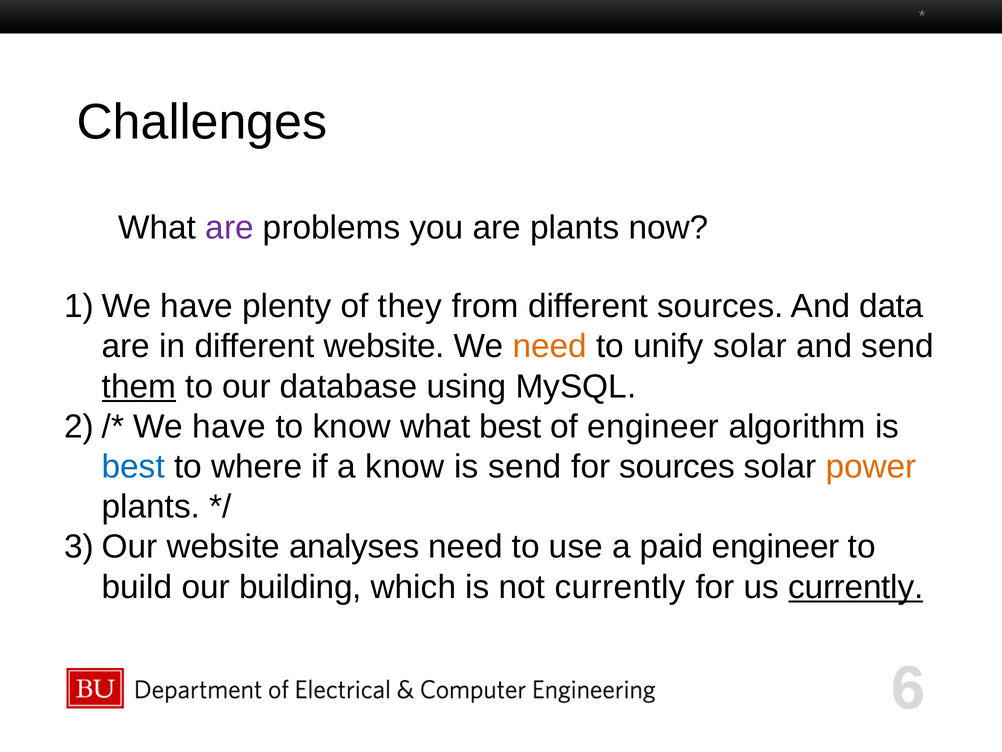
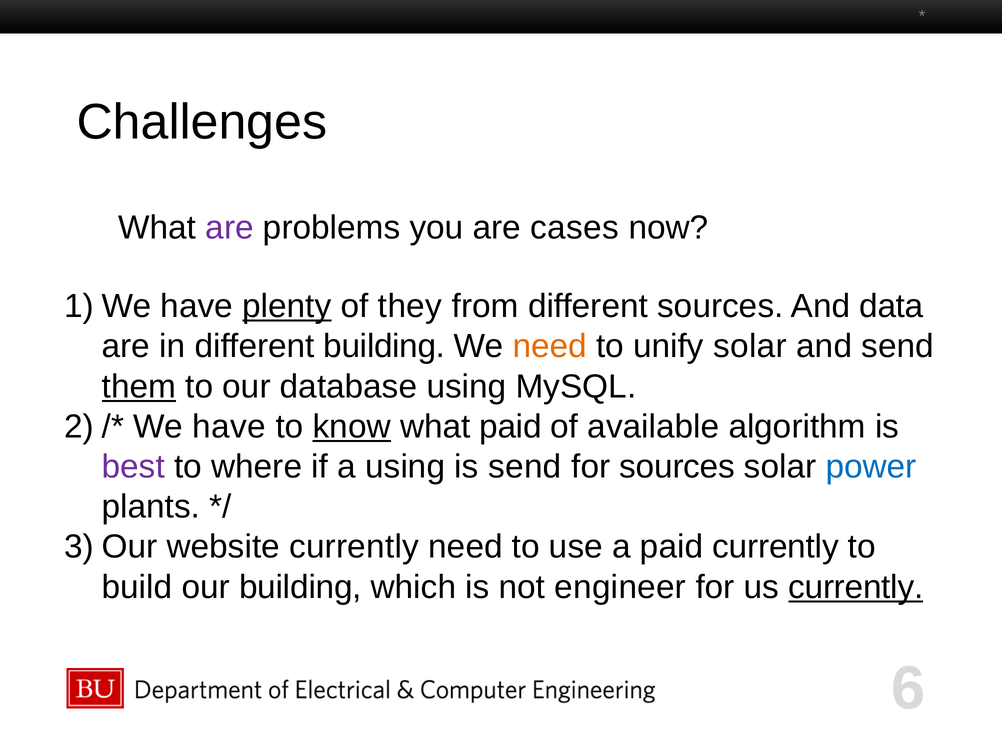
are plants: plants -> cases
plenty underline: none -> present
different website: website -> building
know at (352, 426) underline: none -> present
what best: best -> paid
of engineer: engineer -> available
best at (133, 466) colour: blue -> purple
a know: know -> using
power colour: orange -> blue
website analyses: analyses -> currently
paid engineer: engineer -> currently
not currently: currently -> engineer
